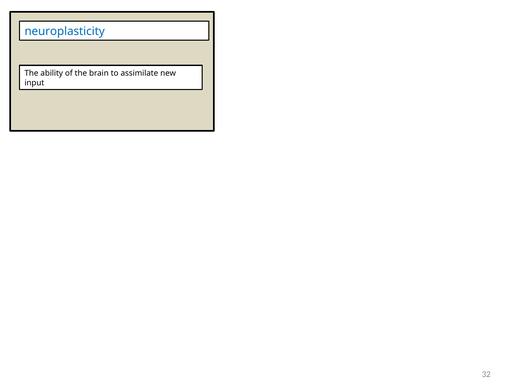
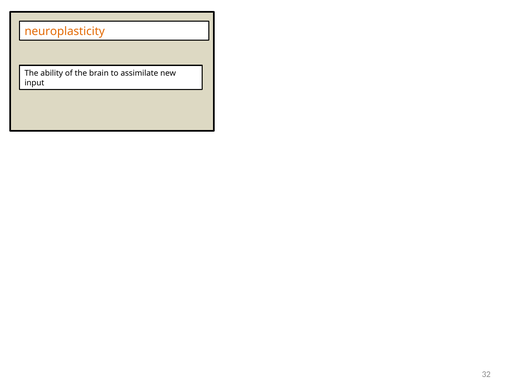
neuroplasticity colour: blue -> orange
